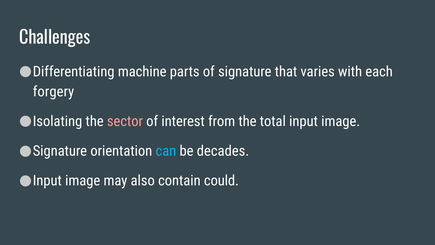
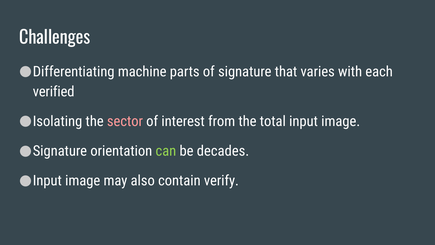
forgery: forgery -> verified
can colour: light blue -> light green
could: could -> verify
